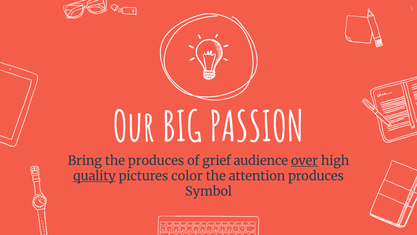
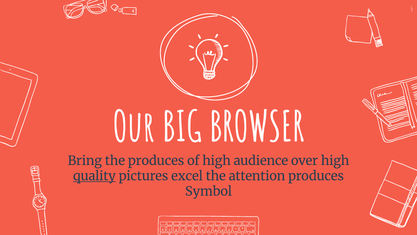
PASSION: PASSION -> BROWSER
of grief: grief -> high
over underline: present -> none
color: color -> excel
